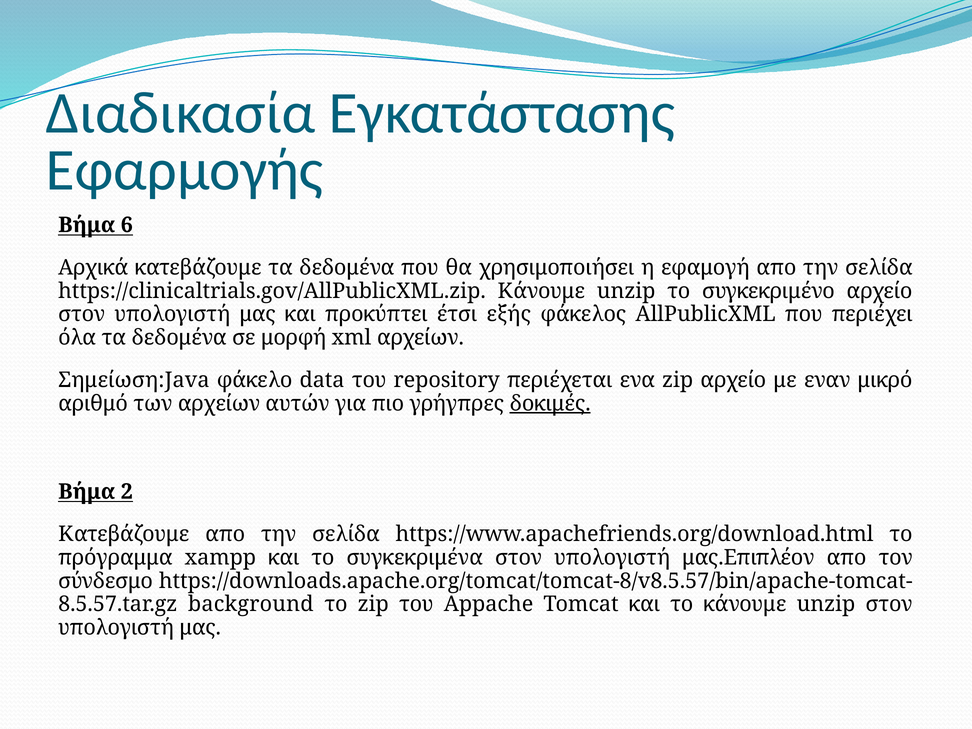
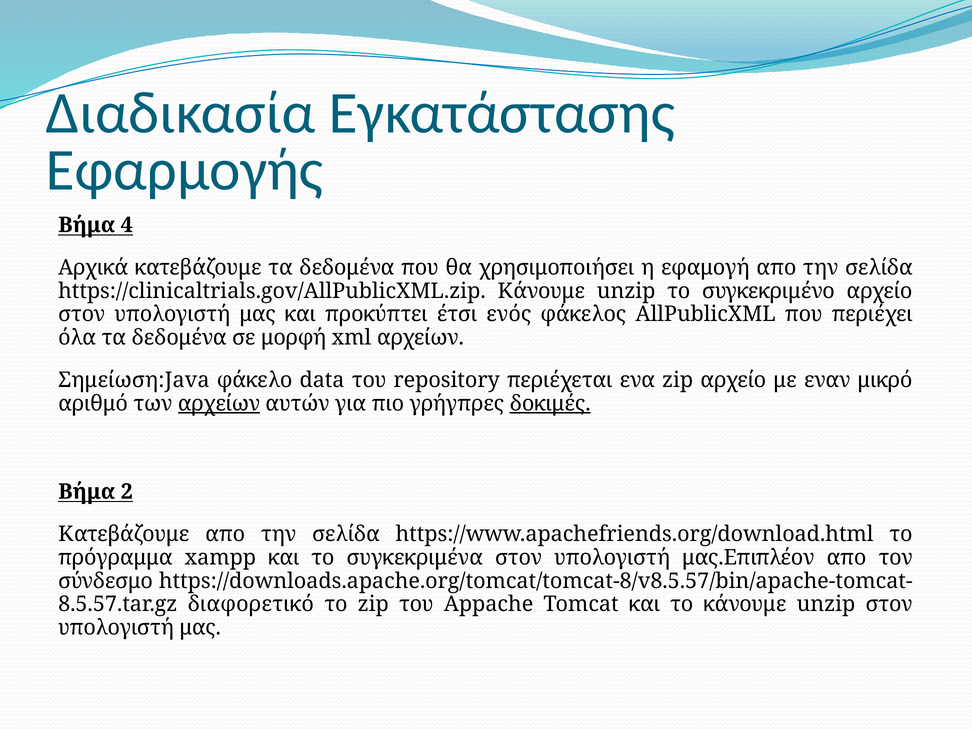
6: 6 -> 4
εξής: εξής -> ενός
αρχείων at (219, 404) underline: none -> present
background: background -> διαφορετικό
